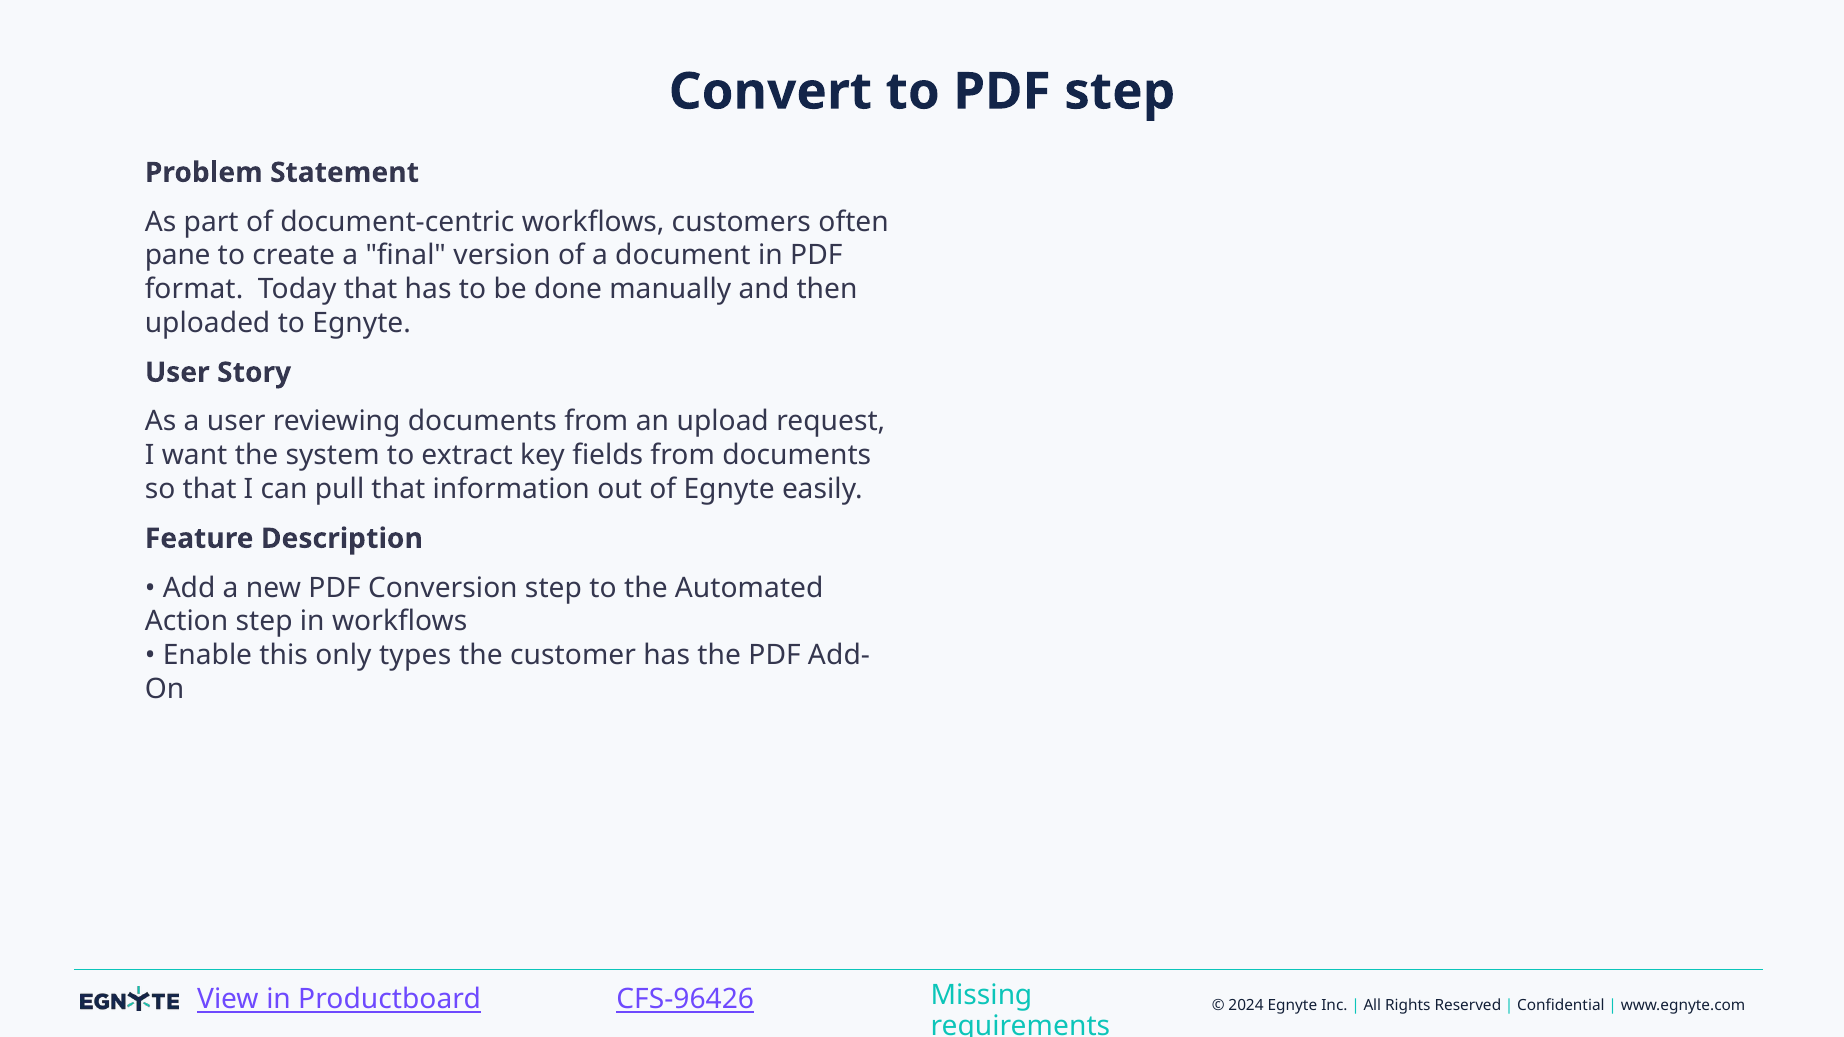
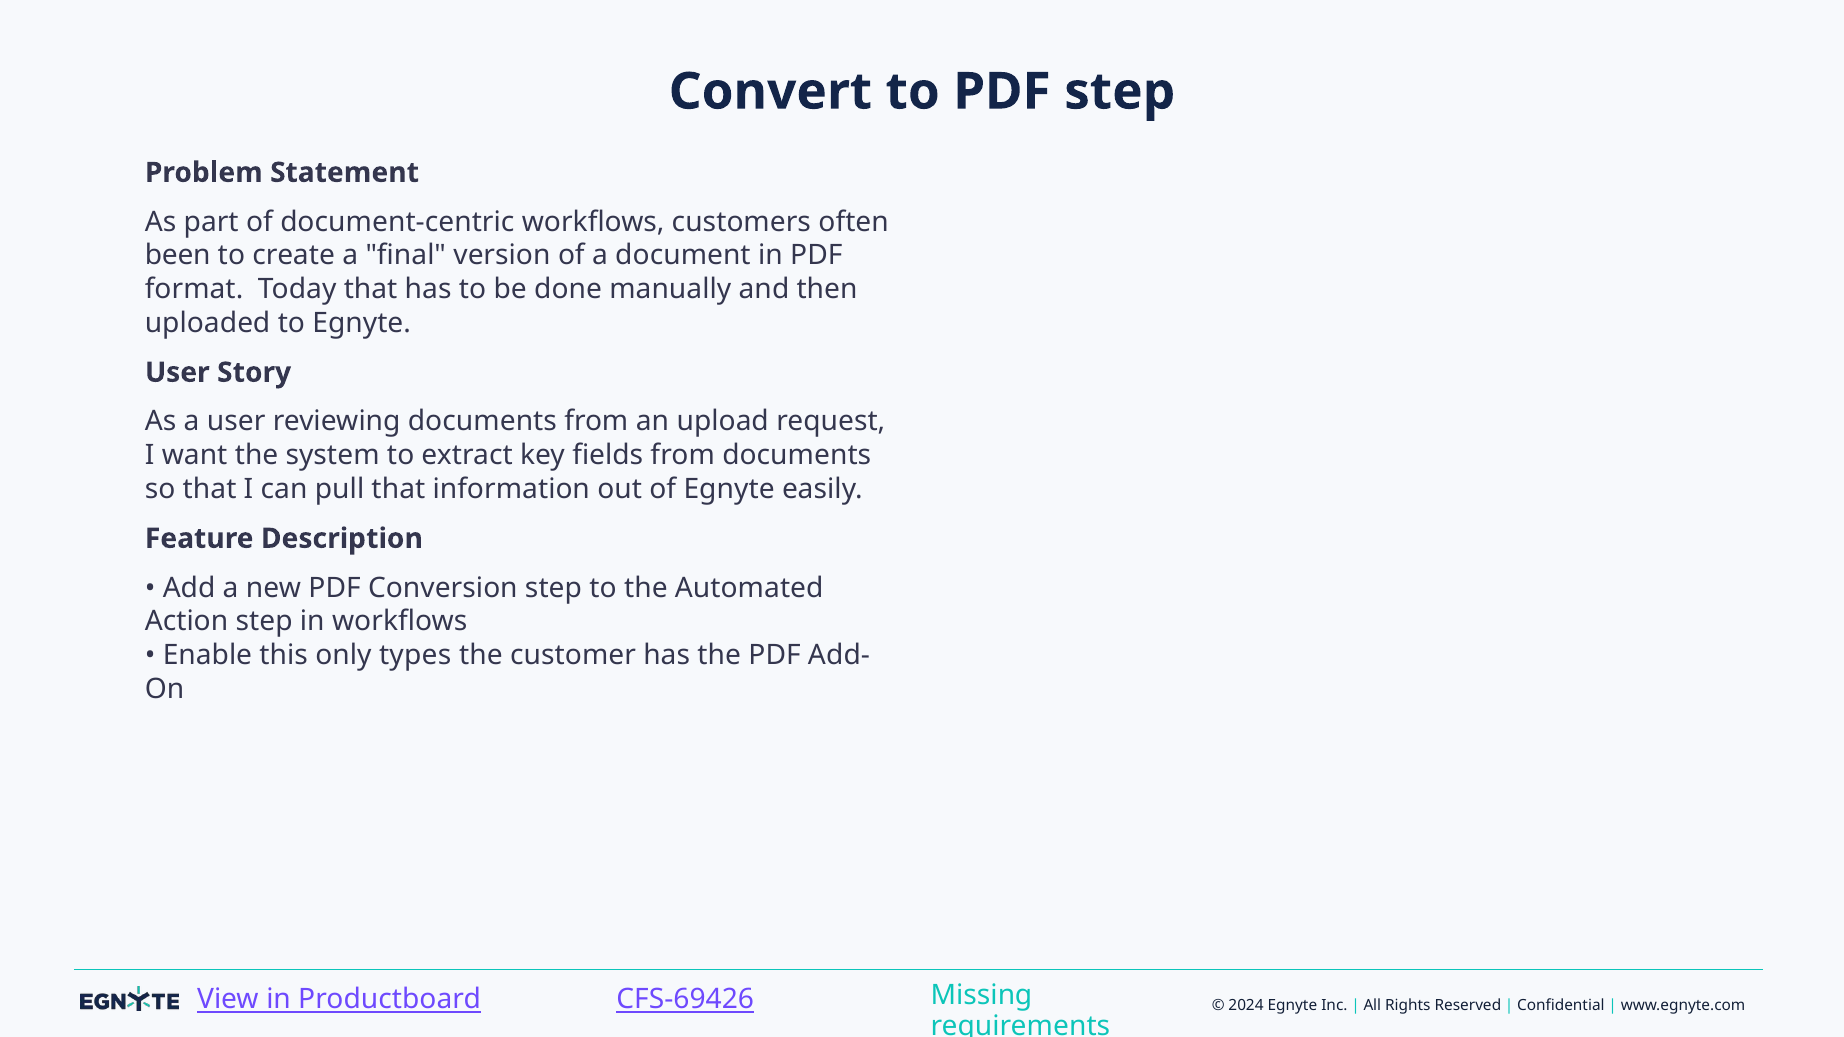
pane: pane -> been
CFS-96426: CFS-96426 -> CFS-69426
